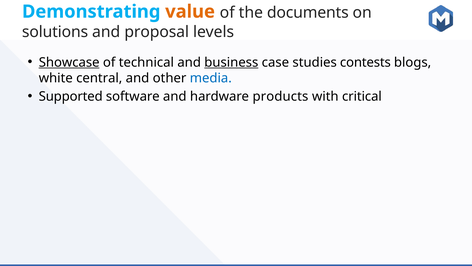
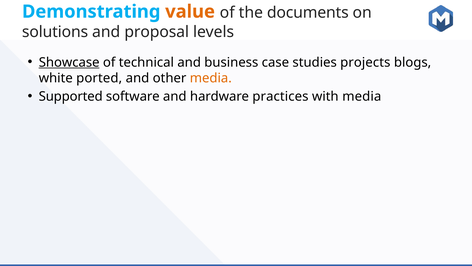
business underline: present -> none
contests: contests -> projects
central: central -> ported
media at (211, 78) colour: blue -> orange
products: products -> practices
with critical: critical -> media
